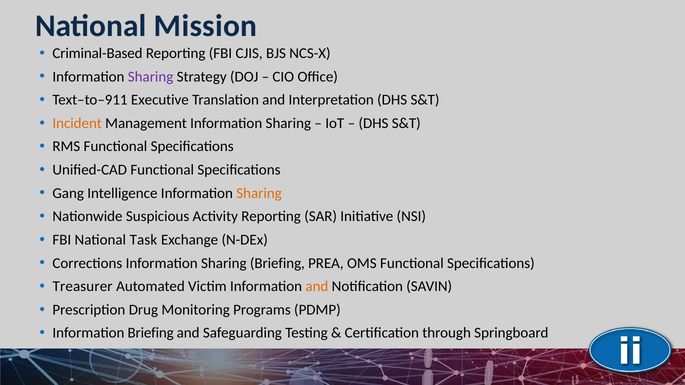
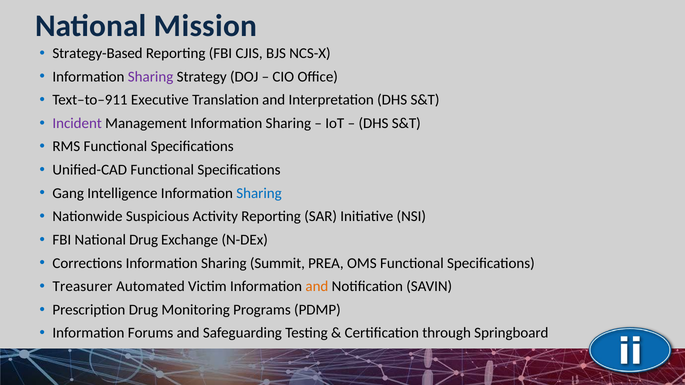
Criminal-Based: Criminal-Based -> Strategy-Based
Incident colour: orange -> purple
Sharing at (259, 193) colour: orange -> blue
National Task: Task -> Drug
Sharing Briefing: Briefing -> Summit
Information Briefing: Briefing -> Forums
